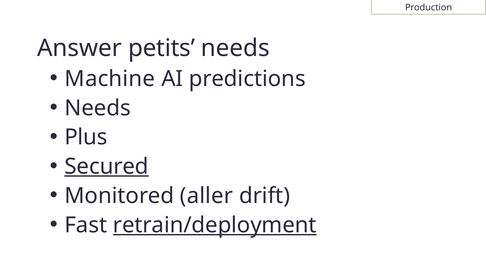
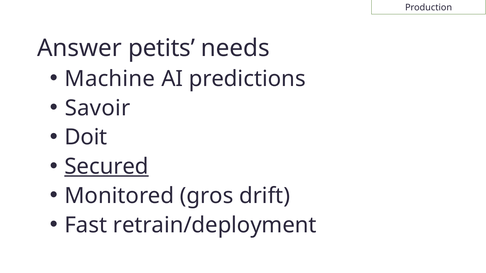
Needs at (98, 108): Needs -> Savoir
Plus: Plus -> Doit
aller: aller -> gros
retrain/deployment underline: present -> none
